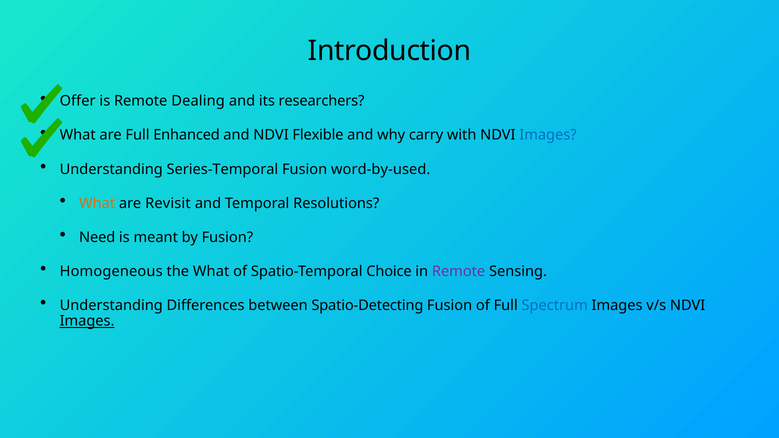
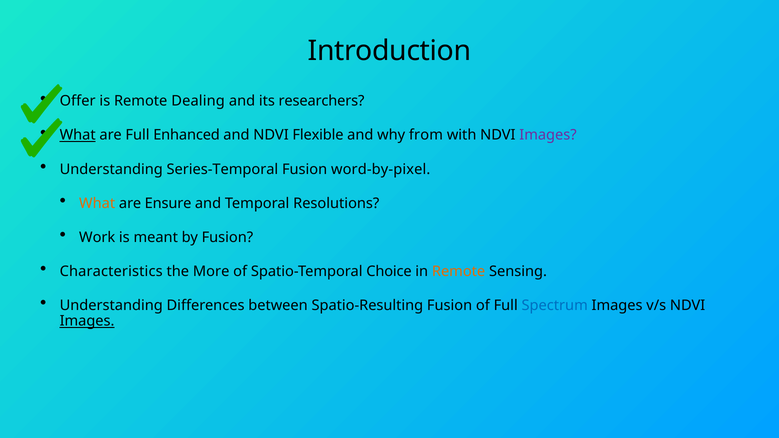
What at (78, 135) underline: none -> present
carry: carry -> from
Images at (548, 135) colour: blue -> purple
word-by-used: word-by-used -> word-by-pixel
Revisit: Revisit -> Ensure
Need: Need -> Work
Homogeneous: Homogeneous -> Characteristics
the What: What -> More
Remote at (459, 271) colour: purple -> orange
Spatio-Detecting: Spatio-Detecting -> Spatio-Resulting
